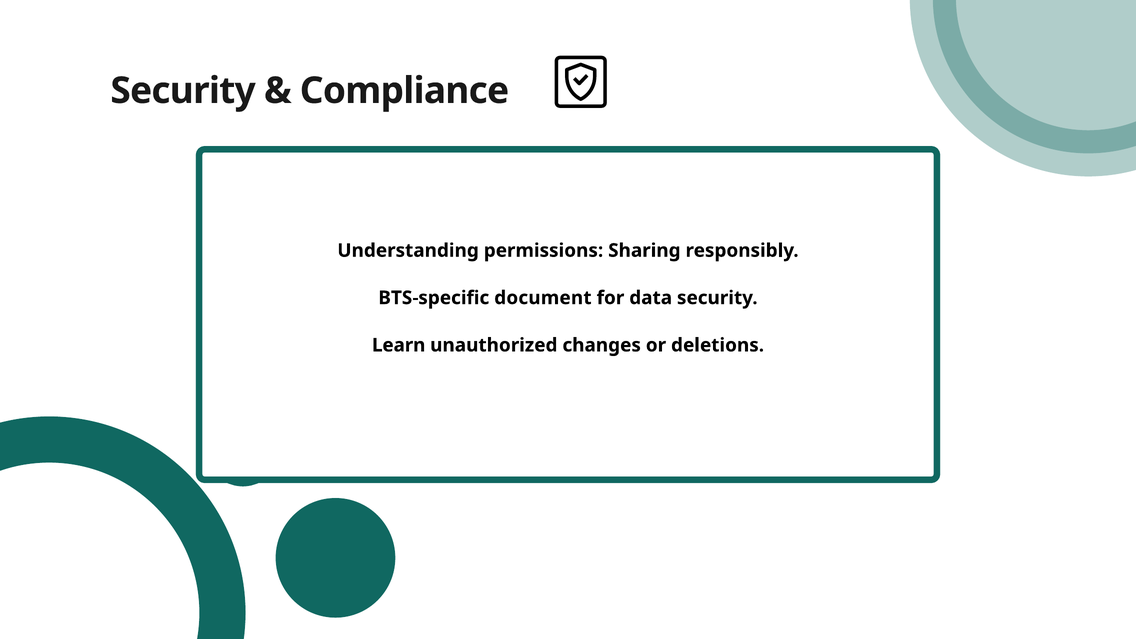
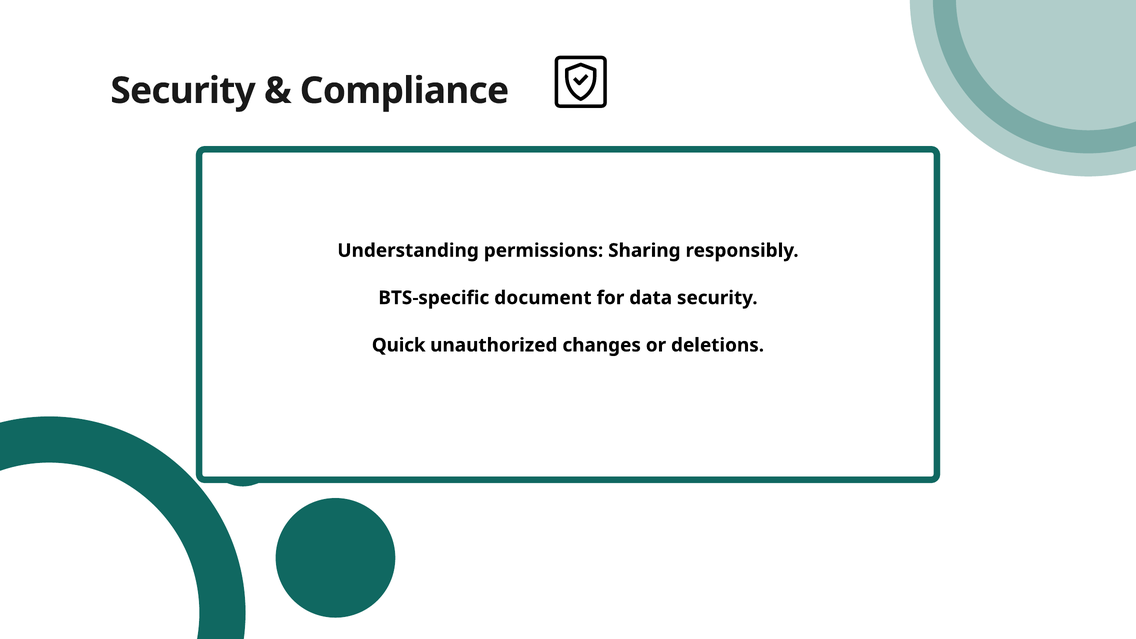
Learn: Learn -> Quick
